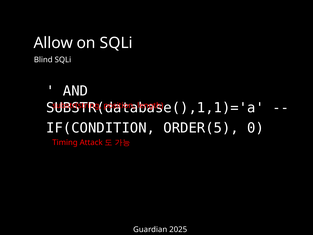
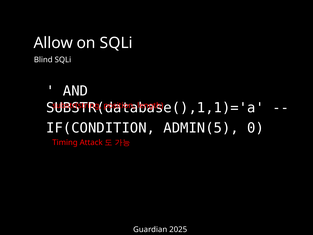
ORDER(5: ORDER(5 -> ADMIN(5
